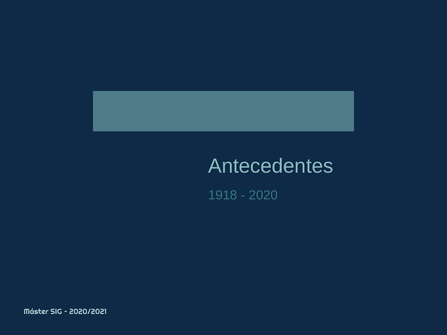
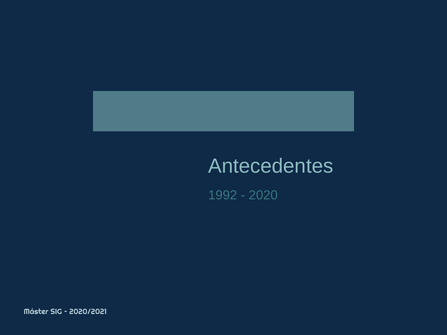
1918: 1918 -> 1992
